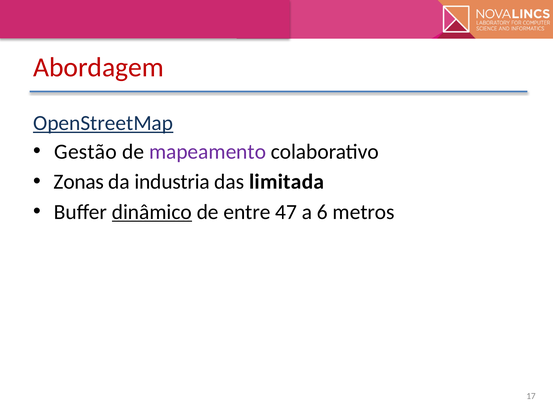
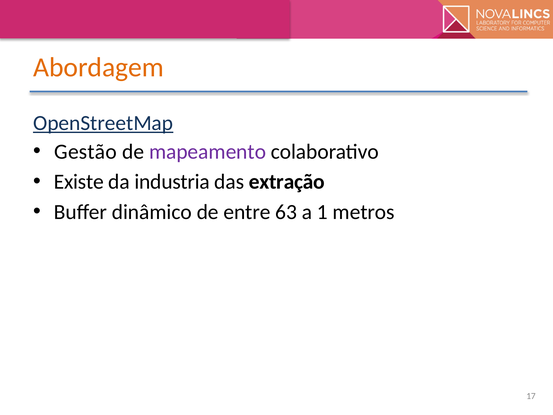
Abordagem colour: red -> orange
Zonas: Zonas -> Existe
limitada: limitada -> extração
dinâmico underline: present -> none
47: 47 -> 63
6: 6 -> 1
